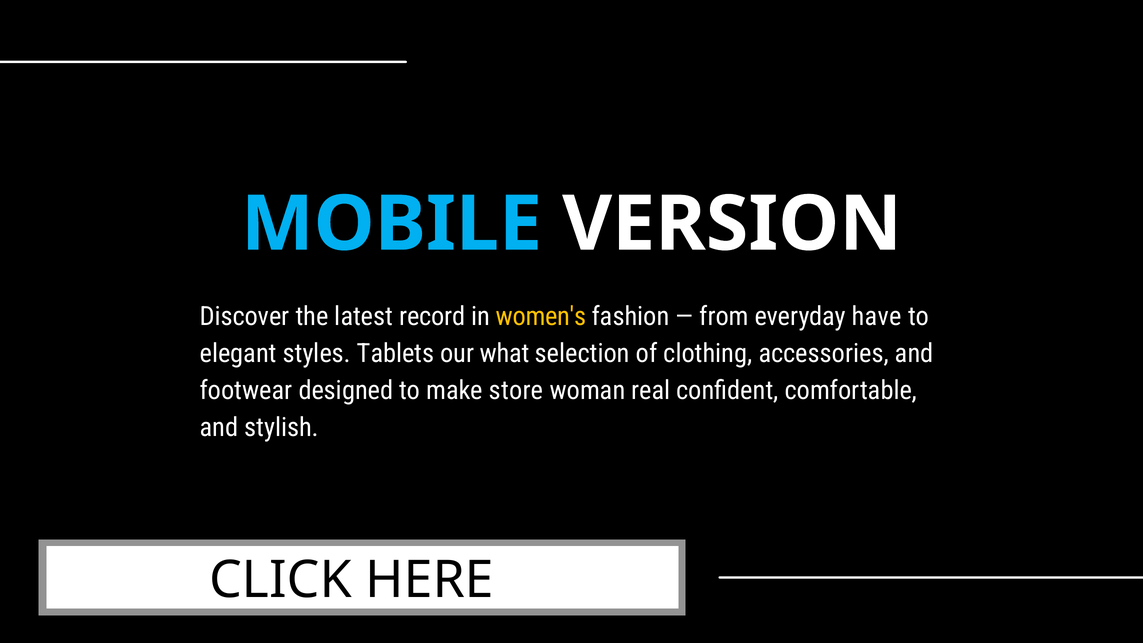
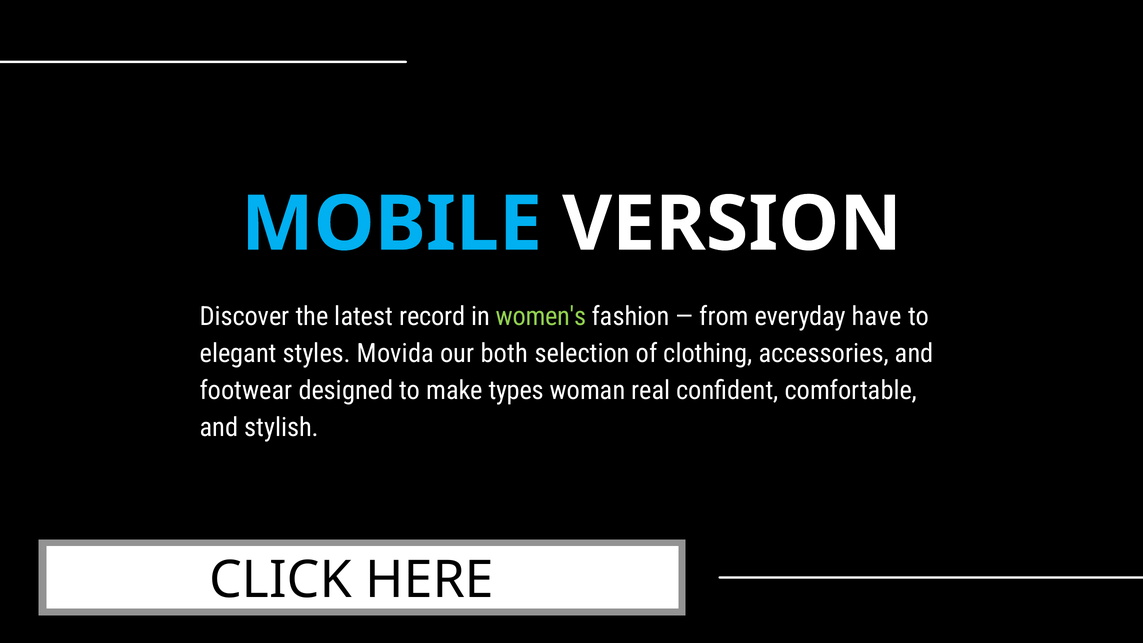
women's colour: yellow -> light green
Tablets: Tablets -> Movida
what: what -> both
store: store -> types
